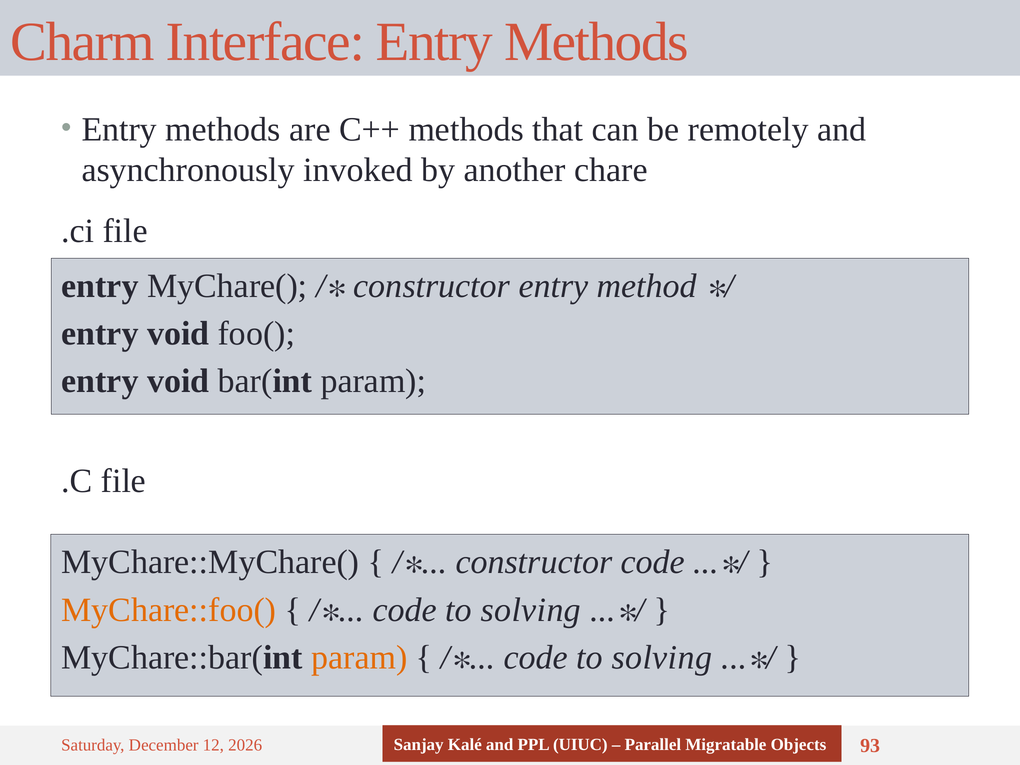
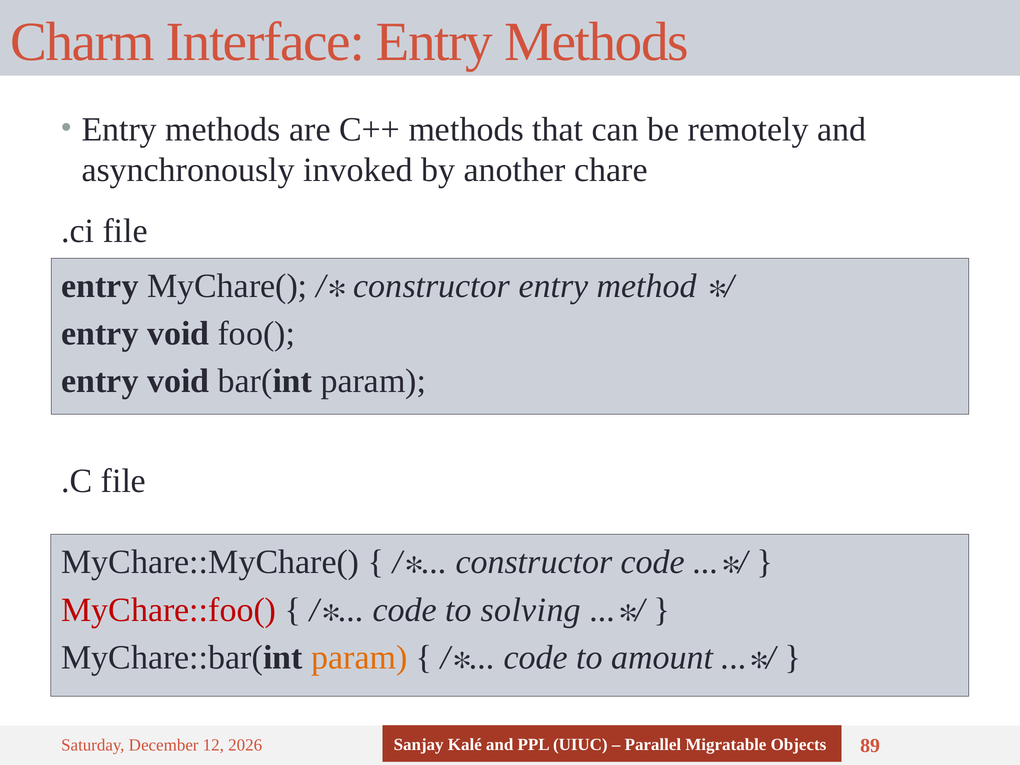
MyChare::foo( colour: orange -> red
solving at (662, 657): solving -> amount
93: 93 -> 89
